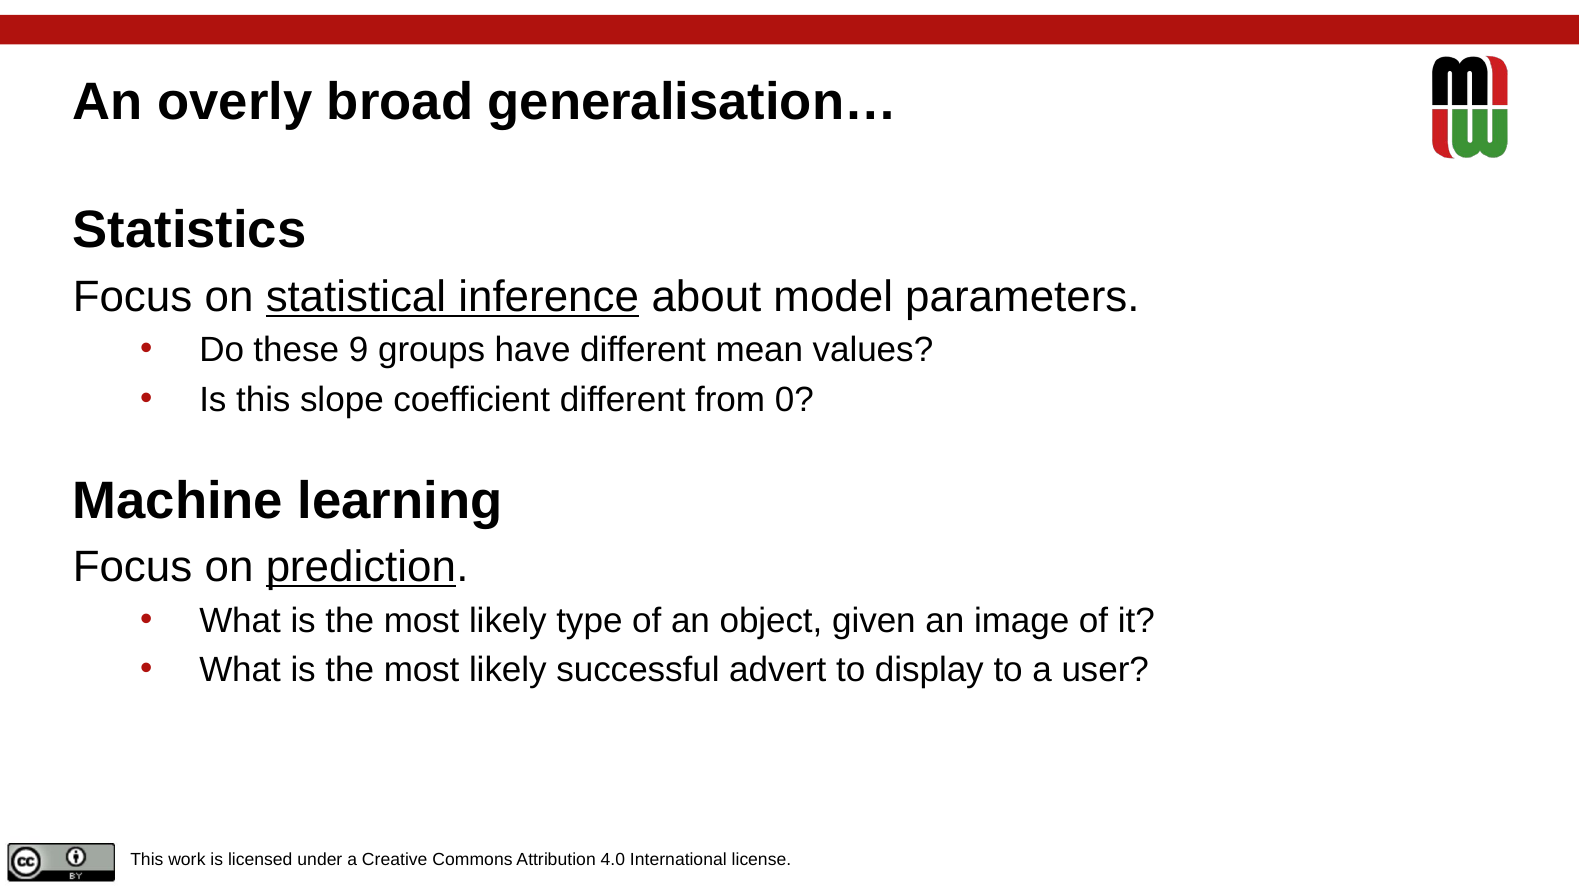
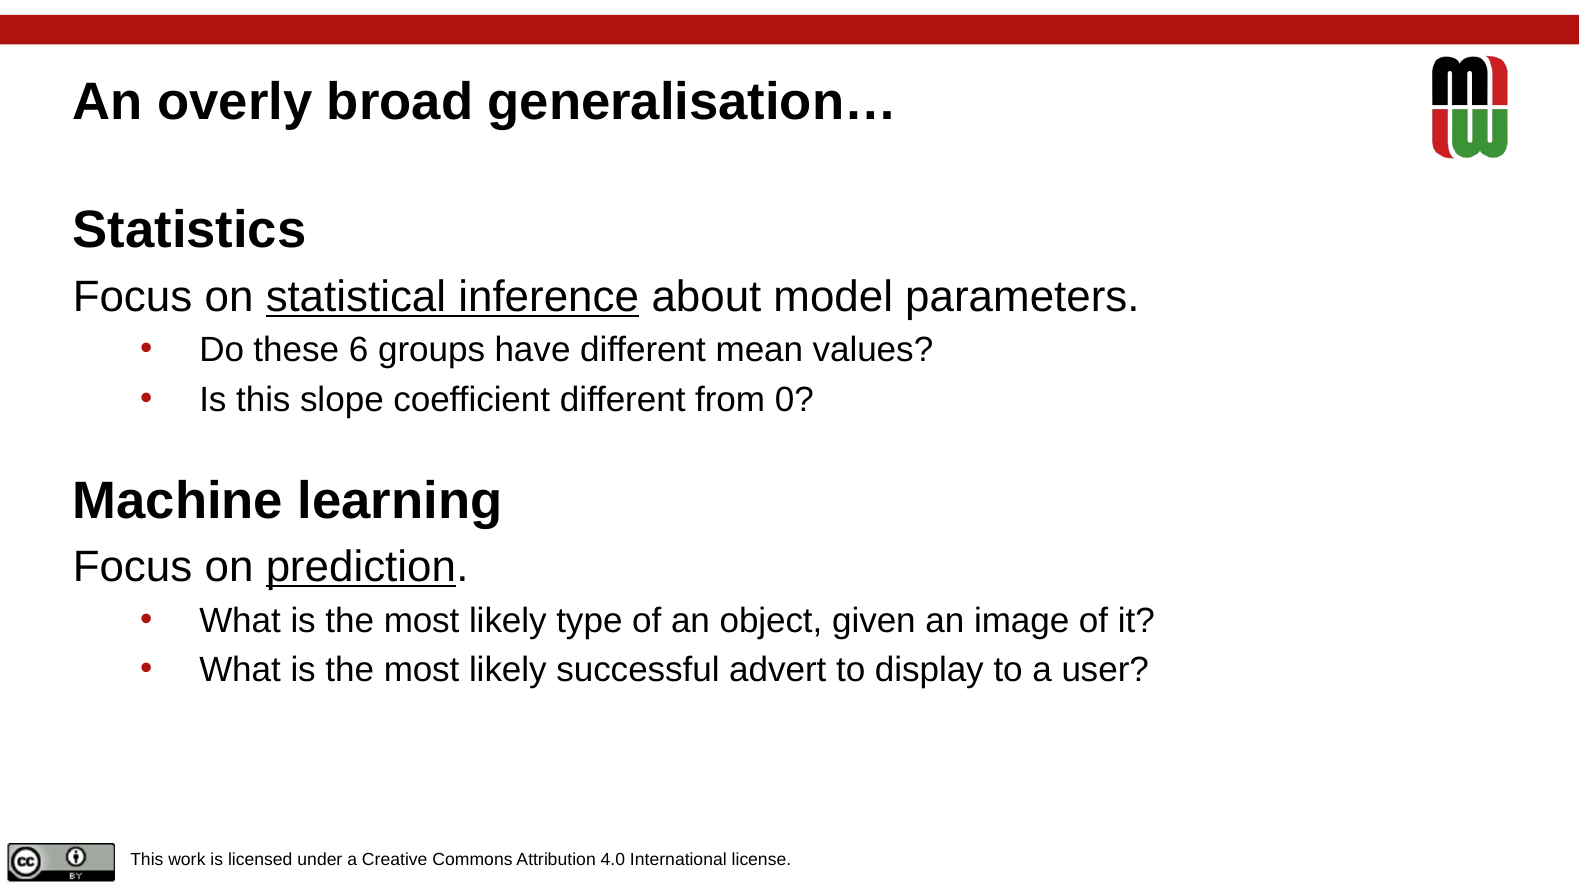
9: 9 -> 6
